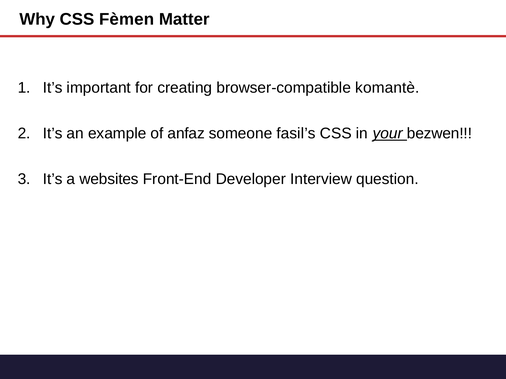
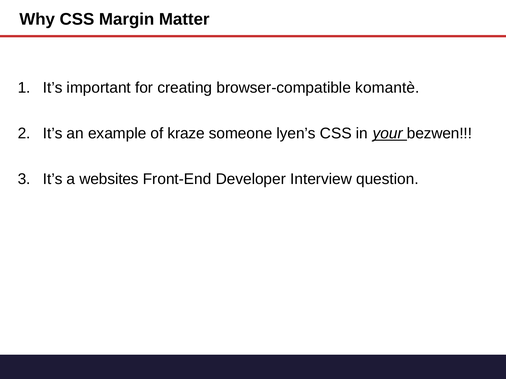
Fèmen: Fèmen -> Margin
anfaz: anfaz -> kraze
fasil’s: fasil’s -> lyen’s
